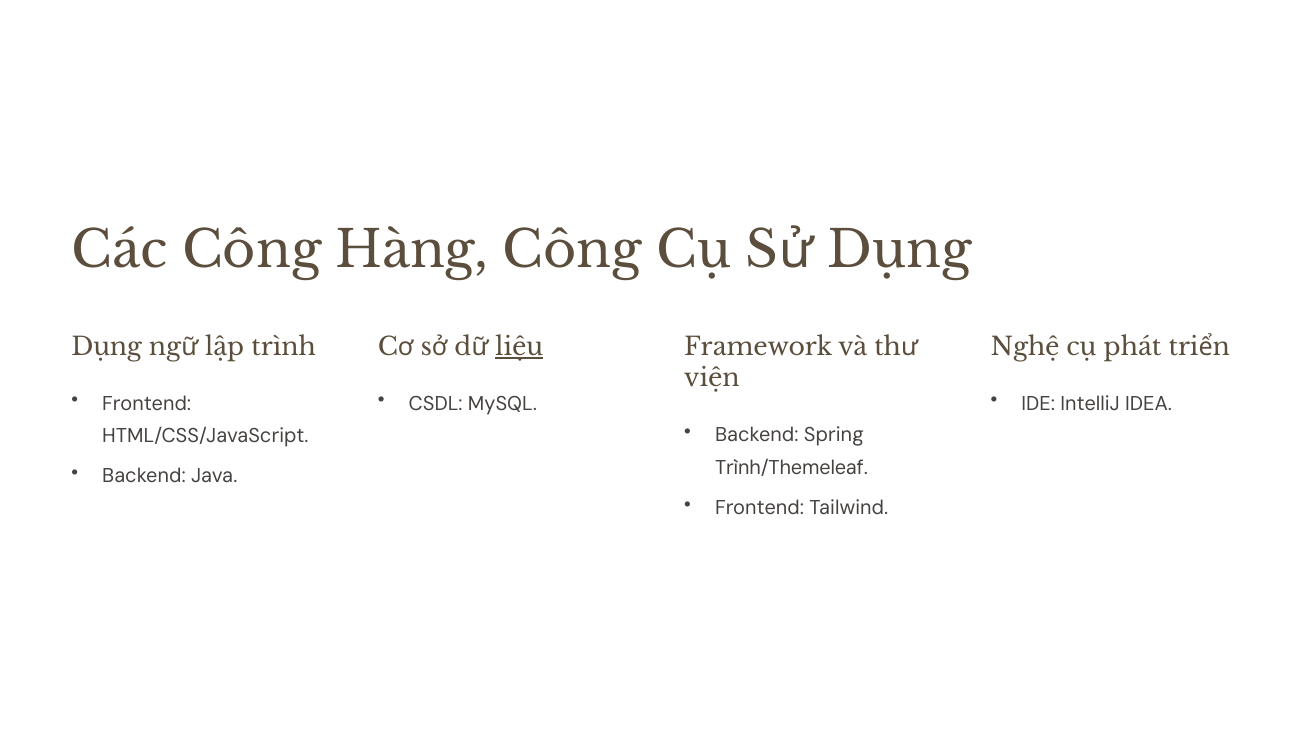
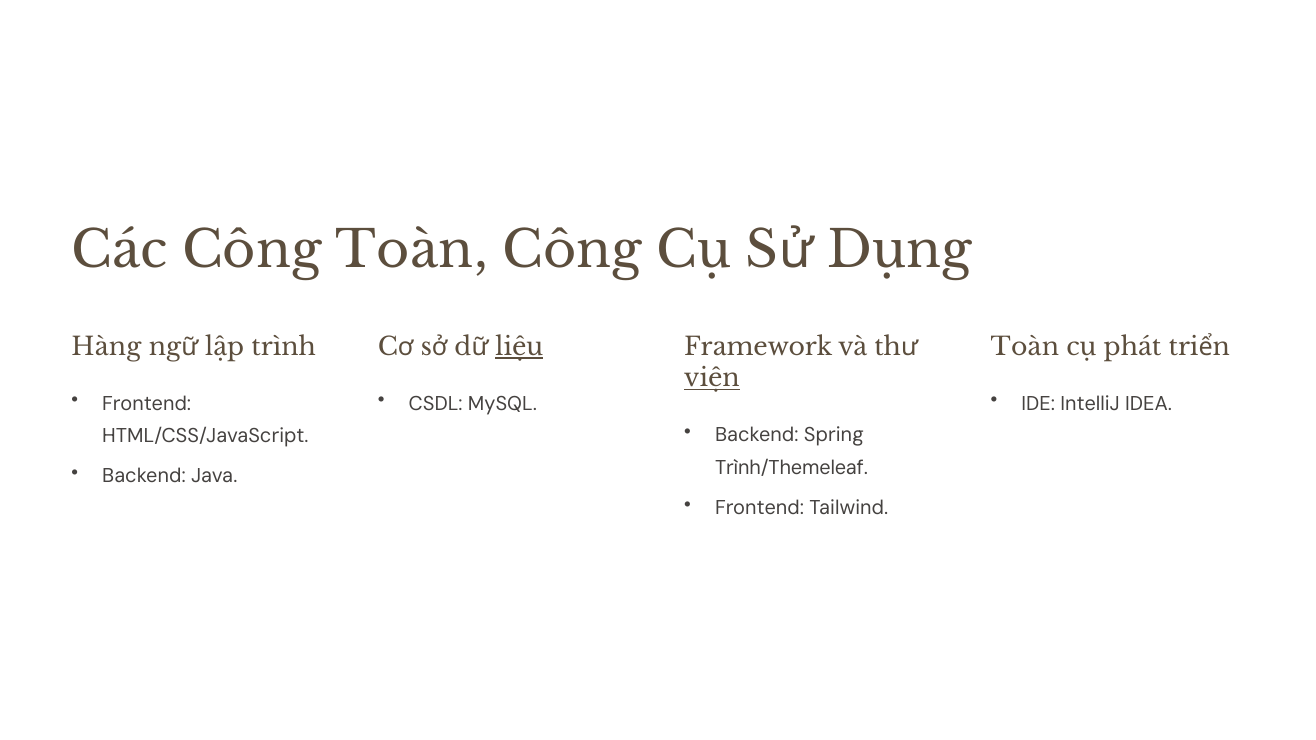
Công Hàng: Hàng -> Toàn
Dụng at (107, 347): Dụng -> Hàng
Nghệ at (1025, 347): Nghệ -> Toàn
viện underline: none -> present
